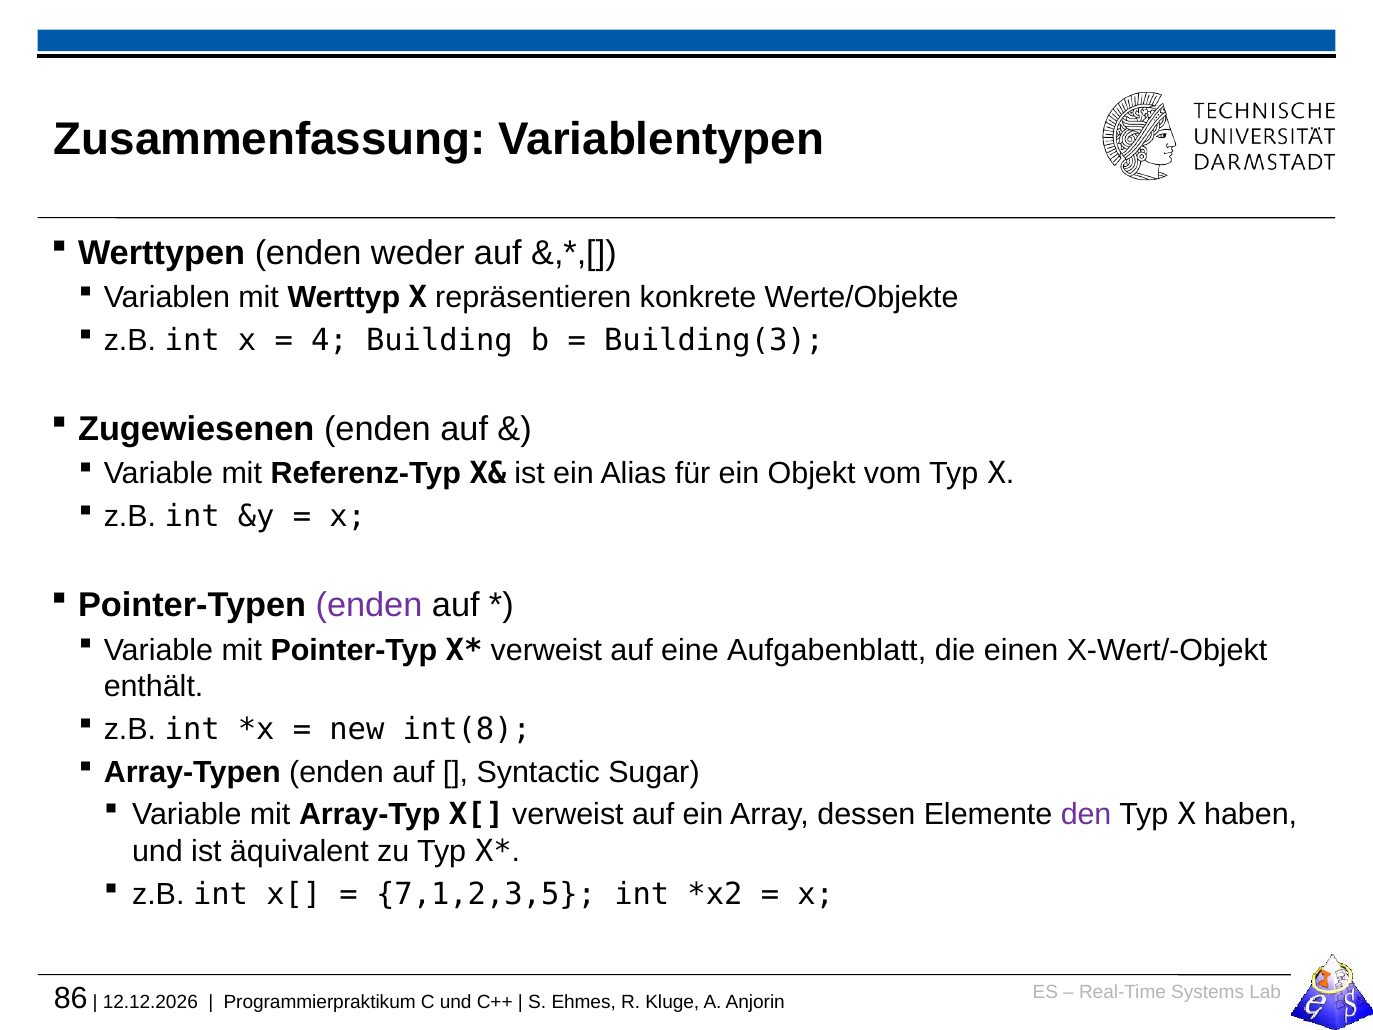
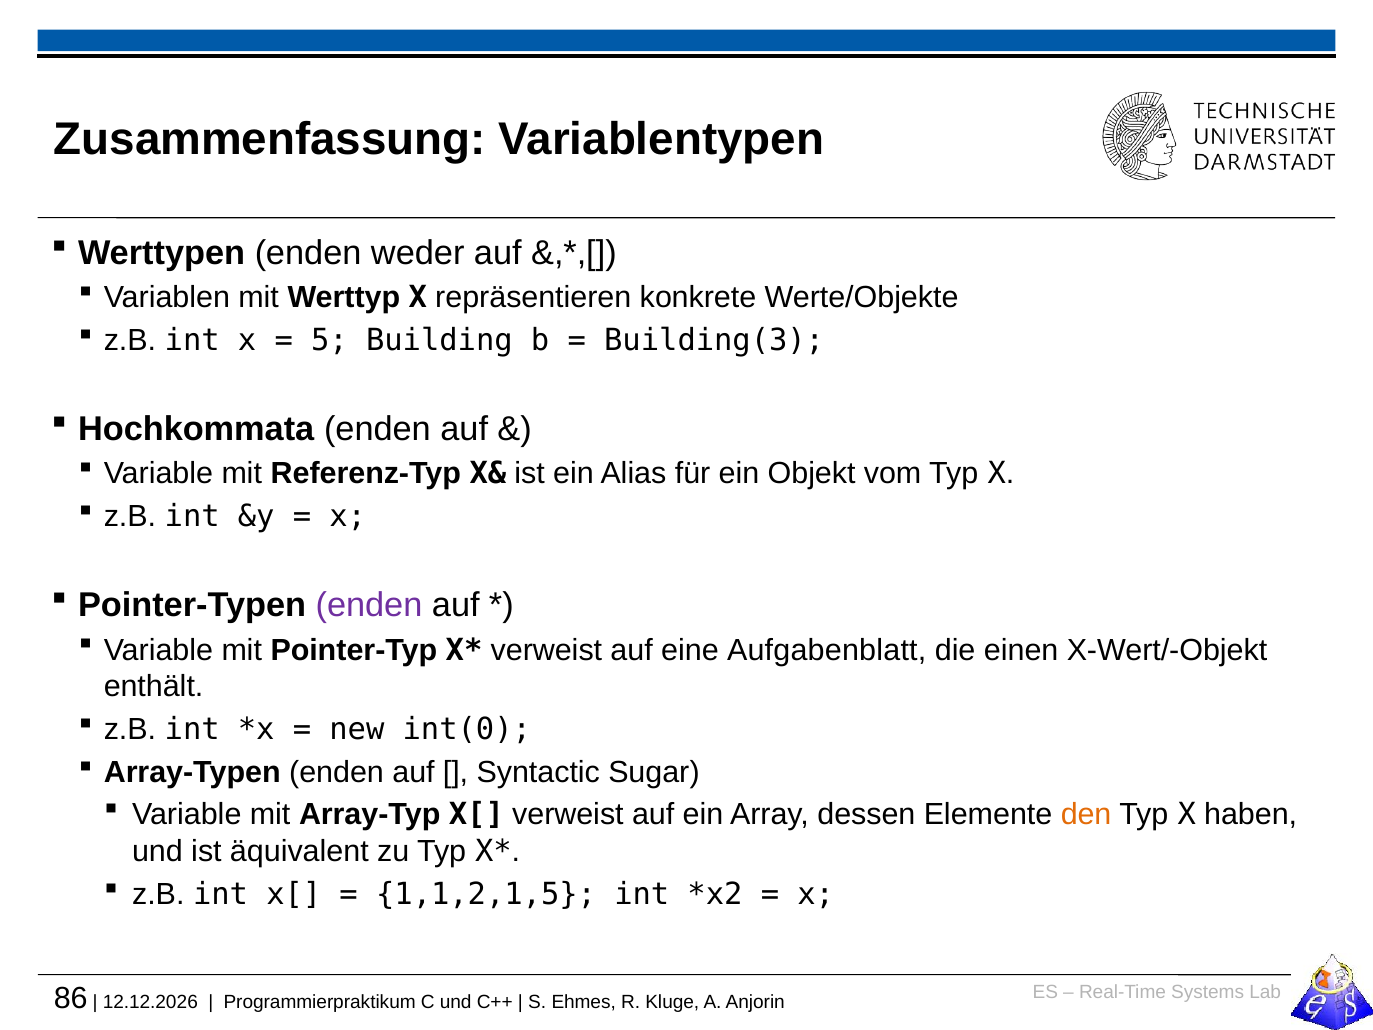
4: 4 -> 5
Zugewiesenen: Zugewiesenen -> Hochkommata
int(8: int(8 -> int(0
den colour: purple -> orange
7,1,2,3,5: 7,1,2,3,5 -> 1,1,2,1,5
